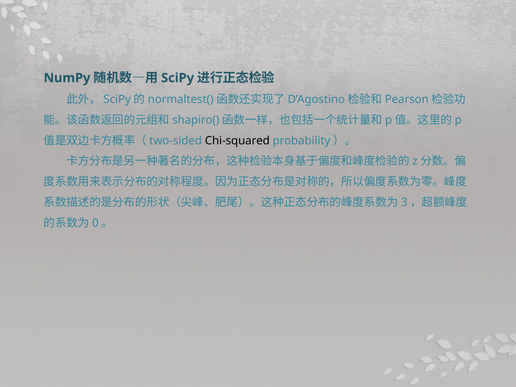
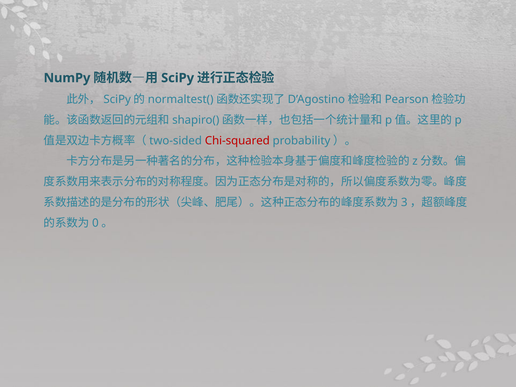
Chi-squared colour: black -> red
